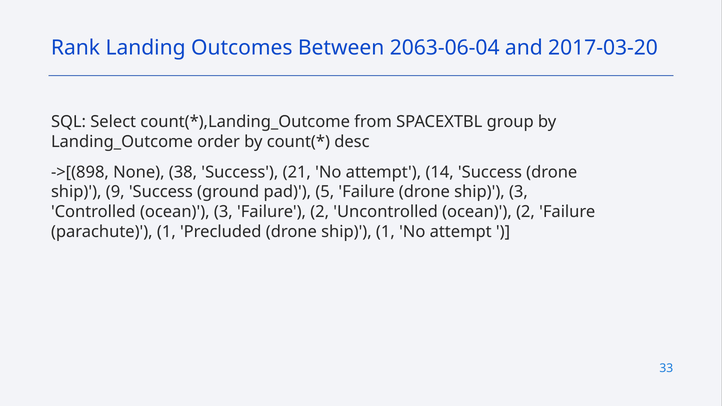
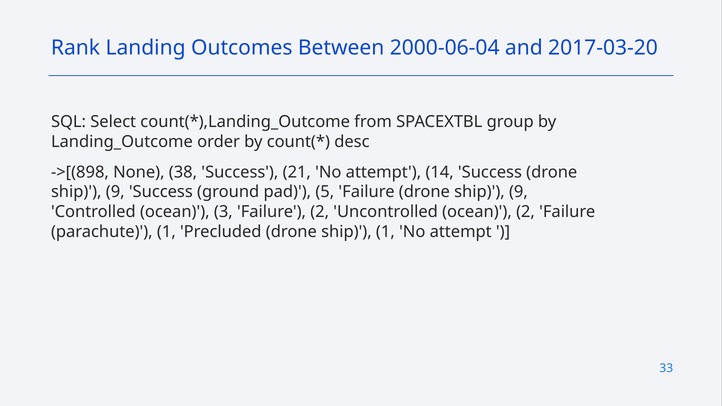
2063-06-04: 2063-06-04 -> 2000-06-04
Failure drone ship 3: 3 -> 9
